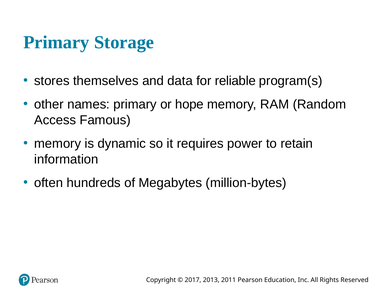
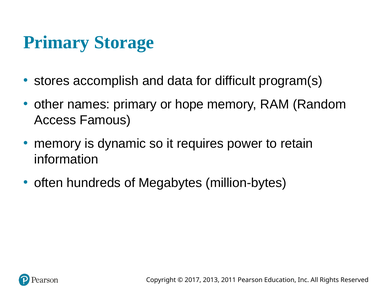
themselves: themselves -> accomplish
reliable: reliable -> difficult
